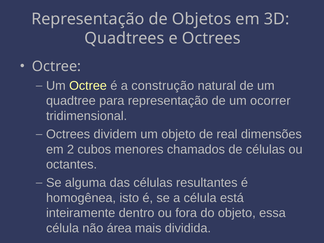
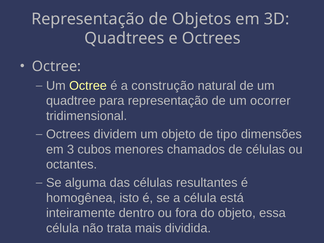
real: real -> tipo
2: 2 -> 3
área: área -> trata
